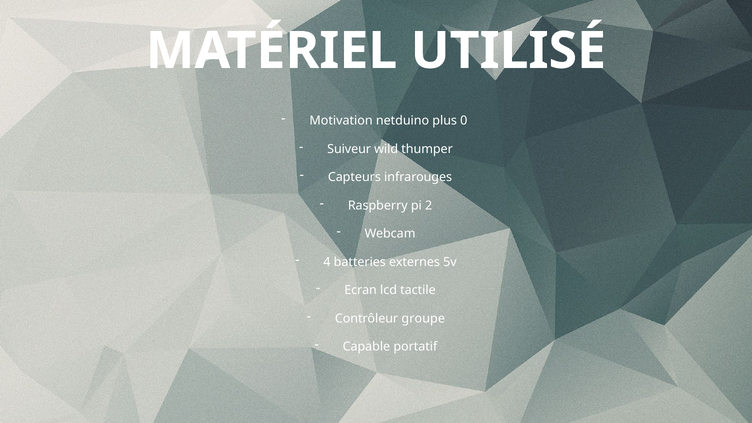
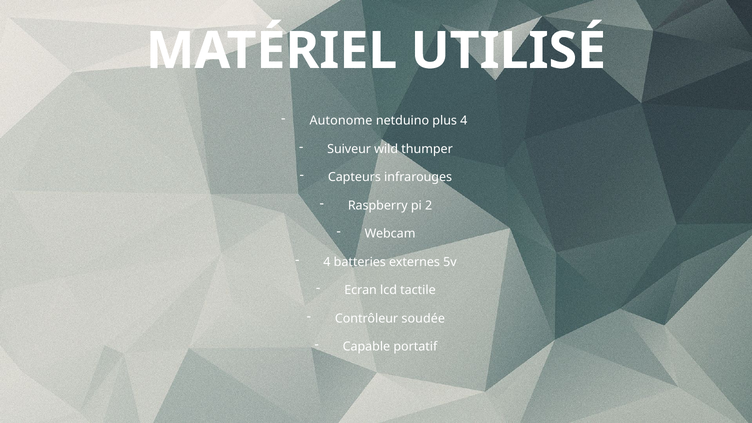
Motivation: Motivation -> Autonome
plus 0: 0 -> 4
groupe: groupe -> soudée
